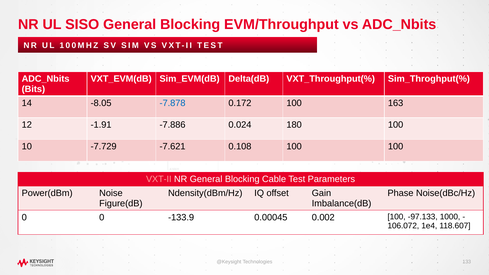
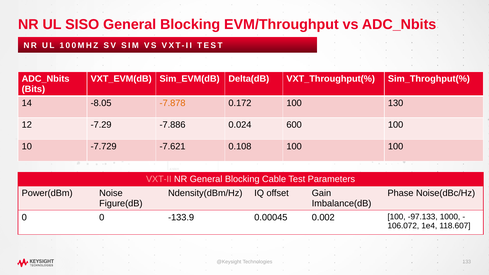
-7.878 colour: blue -> orange
163: 163 -> 130
-1.91: -1.91 -> -7.29
180: 180 -> 600
